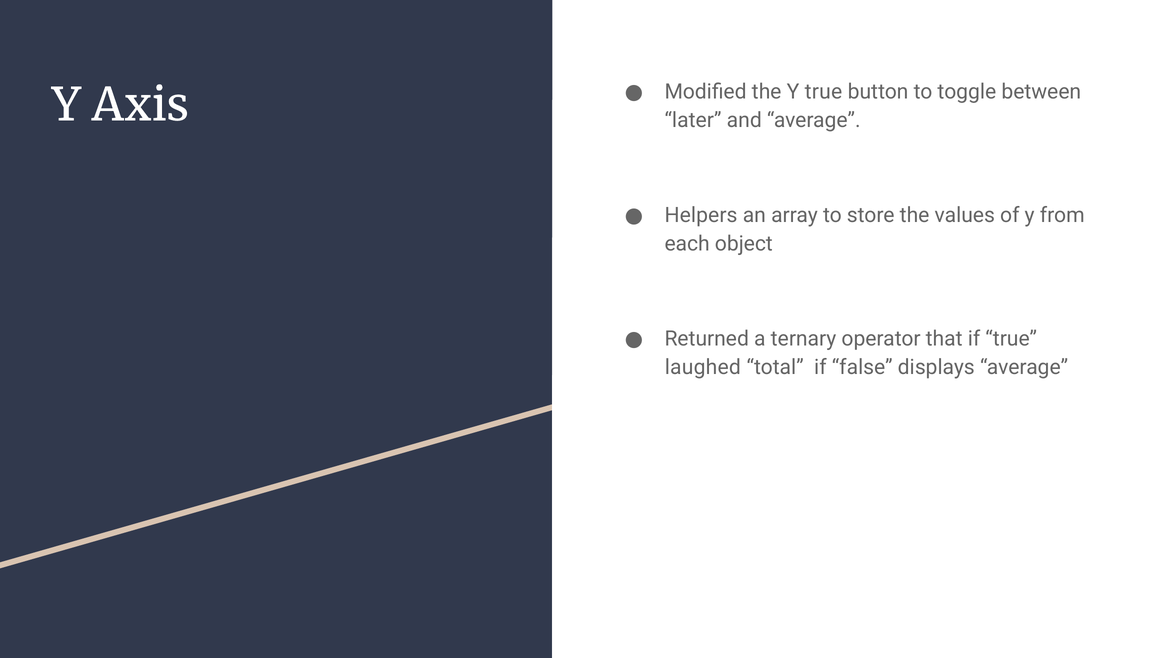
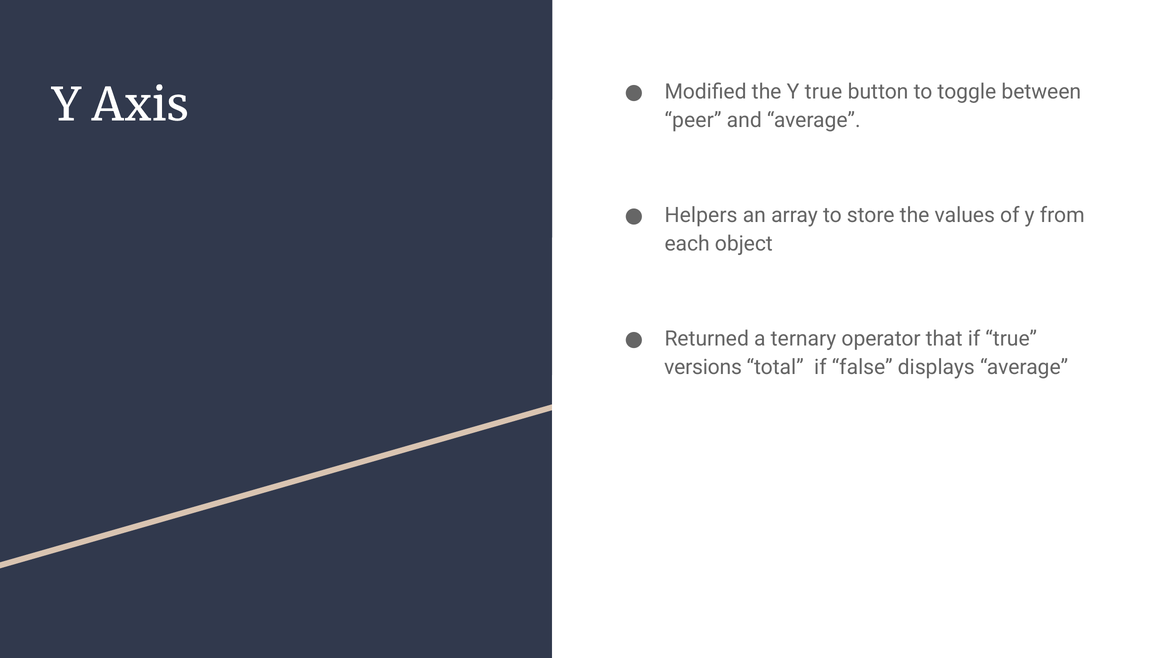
later: later -> peer
laughed: laughed -> versions
